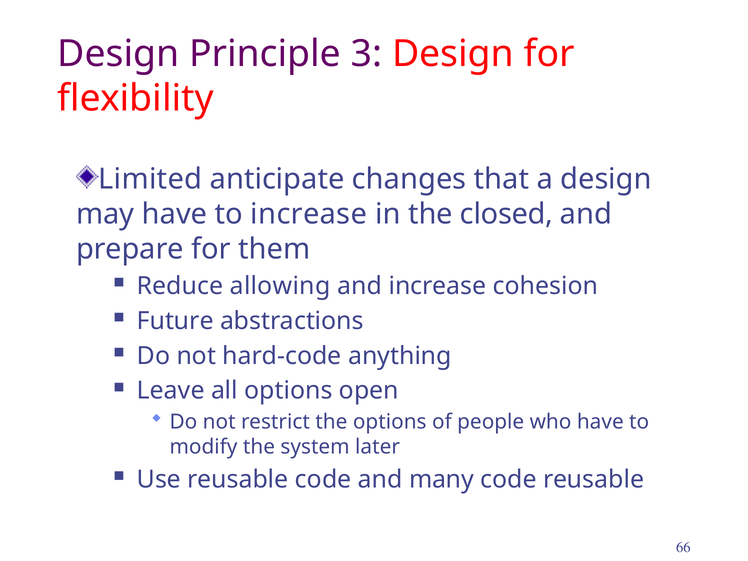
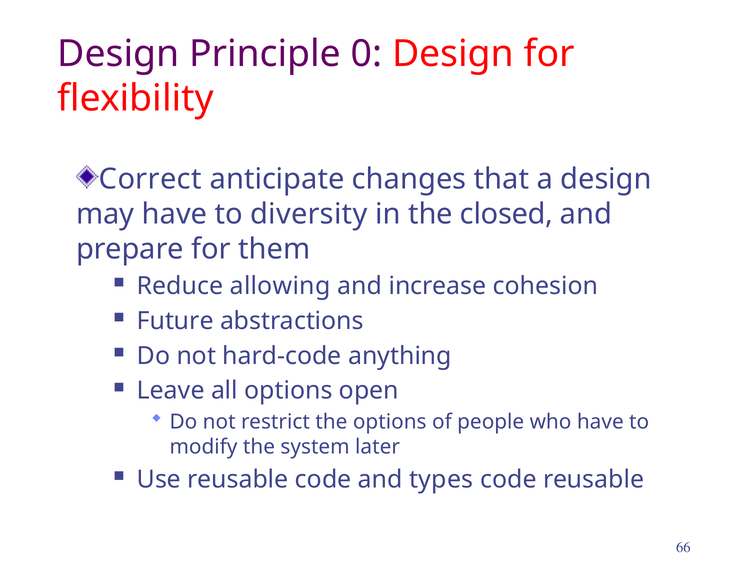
3: 3 -> 0
Limited: Limited -> Correct
to increase: increase -> diversity
many: many -> types
